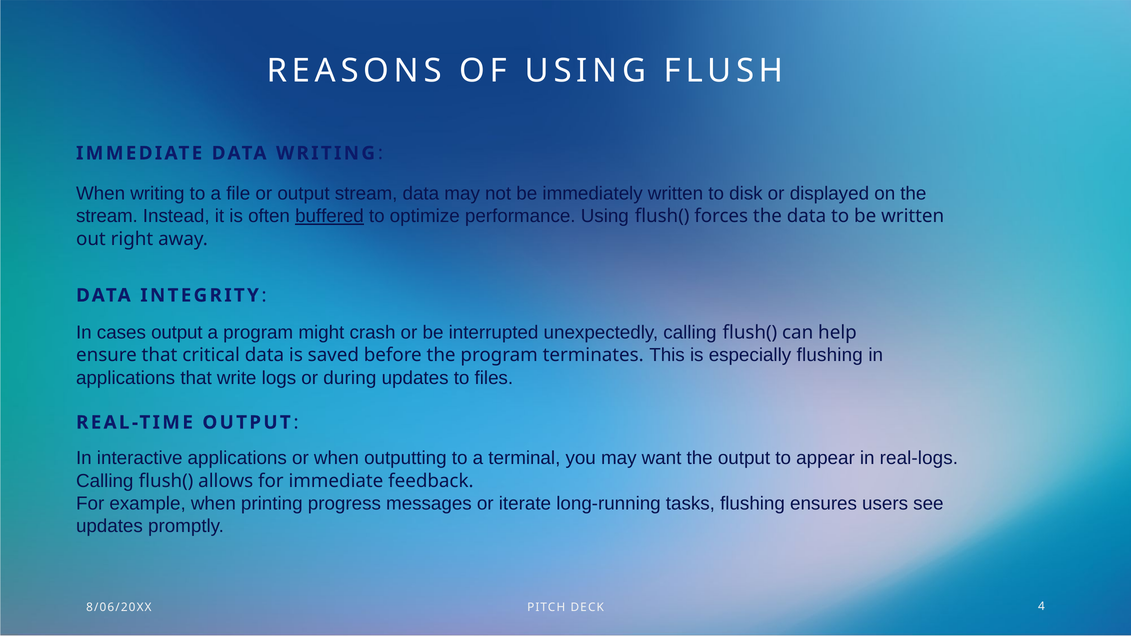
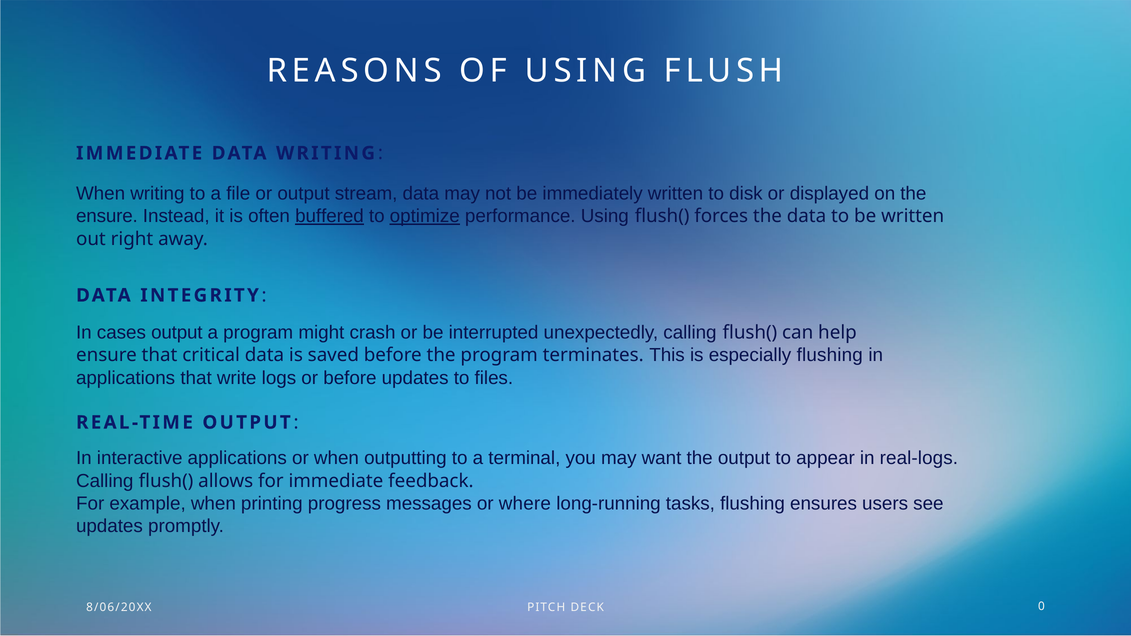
stream at (107, 216): stream -> ensure
optimize underline: none -> present
or during: during -> before
iterate: iterate -> where
4: 4 -> 0
